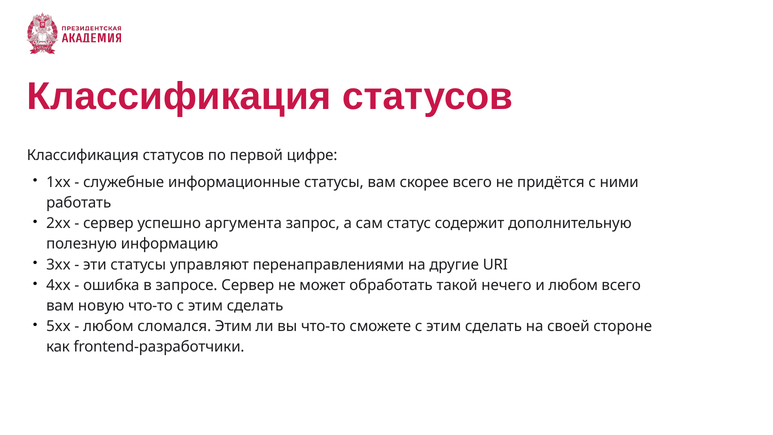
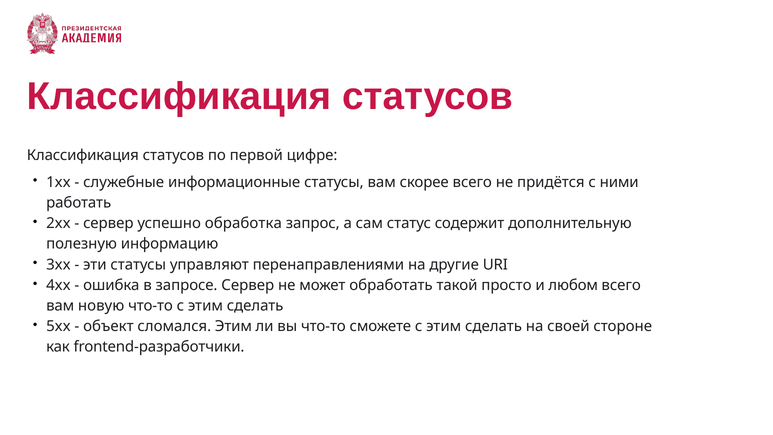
аргумента: аргумента -> обработка
нечего: нечего -> просто
любом at (108, 326): любом -> объект
